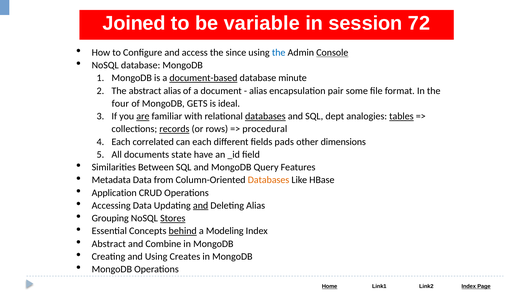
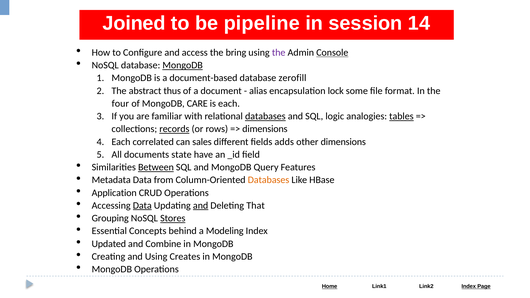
variable: variable -> pipeline
72: 72 -> 14
since: since -> bring
the at (279, 53) colour: blue -> purple
MongoDB at (183, 65) underline: none -> present
document-based underline: present -> none
minute: minute -> zerofill
abstract alias: alias -> thus
pair: pair -> lock
GETS: GETS -> CARE
is ideal: ideal -> each
are underline: present -> none
dept: dept -> logic
procedural at (265, 129): procedural -> dimensions
can each: each -> sales
pads: pads -> adds
Between underline: none -> present
Data at (142, 206) underline: none -> present
Deleting Alias: Alias -> That
behind underline: present -> none
Abstract at (109, 244): Abstract -> Updated
